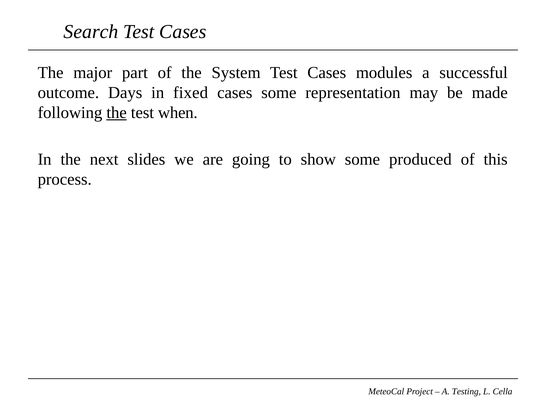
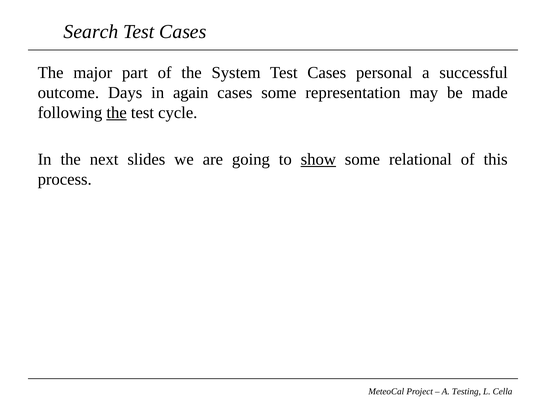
modules: modules -> personal
fixed: fixed -> again
when: when -> cycle
show underline: none -> present
produced: produced -> relational
